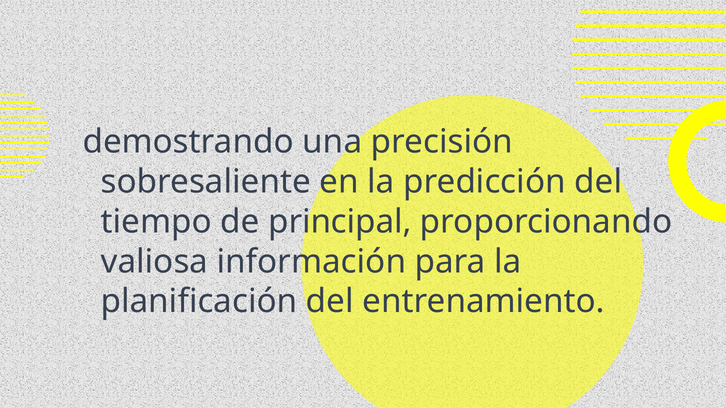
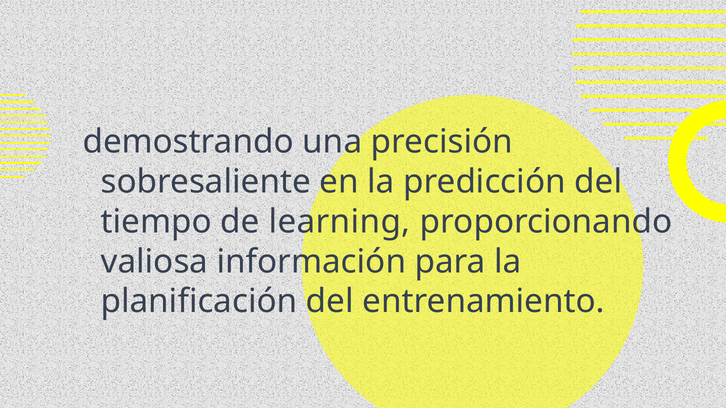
principal: principal -> learning
